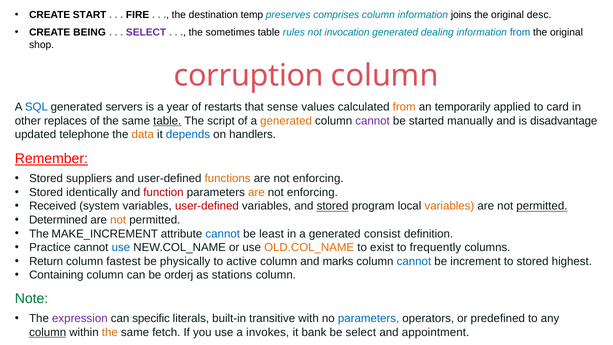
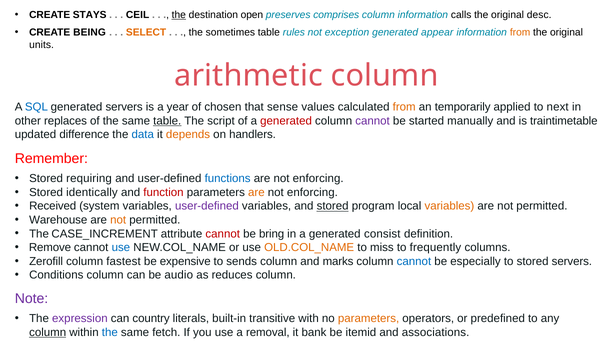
START: START -> STAYS
FIRE: FIRE -> CEIL
the at (179, 15) underline: none -> present
temp: temp -> open
joins: joins -> calls
SELECT at (146, 33) colour: purple -> orange
invocation: invocation -> exception
dealing: dealing -> appear
from at (520, 33) colour: blue -> orange
shop: shop -> units
corruption: corruption -> arithmetic
restarts: restarts -> chosen
card: card -> next
generated at (286, 121) colour: orange -> red
disadvantage: disadvantage -> traintimetable
telephone: telephone -> difference
data colour: orange -> blue
depends colour: blue -> orange
Remember underline: present -> none
suppliers: suppliers -> requiring
functions colour: orange -> blue
user-defined at (207, 206) colour: red -> purple
permitted at (542, 206) underline: present -> none
Determined: Determined -> Warehouse
MAKE_INCREMENT: MAKE_INCREMENT -> CASE_INCREMENT
cannot at (223, 234) colour: blue -> red
least: least -> bring
Practice: Practice -> Remove
exist: exist -> miss
Return: Return -> Zerofill
physically: physically -> expensive
active: active -> sends
increment: increment -> especially
stored highest: highest -> servers
Containing: Containing -> Conditions
orderj: orderj -> audio
stations: stations -> reduces
Note colour: green -> purple
specific: specific -> country
parameters at (369, 318) colour: blue -> orange
the at (110, 332) colour: orange -> blue
invokes: invokes -> removal
be select: select -> itemid
appointment: appointment -> associations
